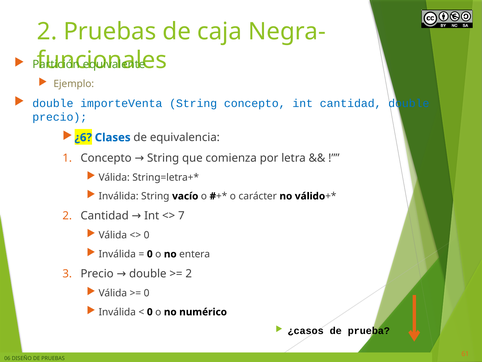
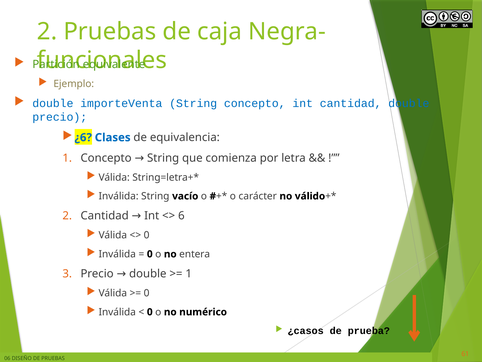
7: 7 -> 6
2 at (189, 273): 2 -> 1
